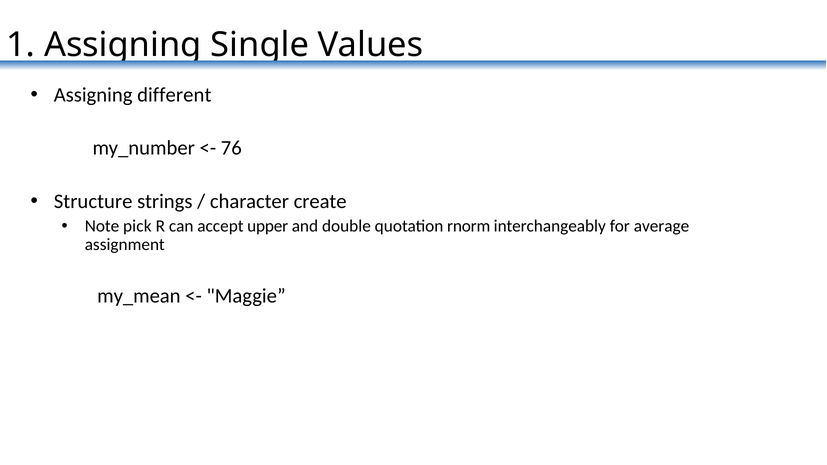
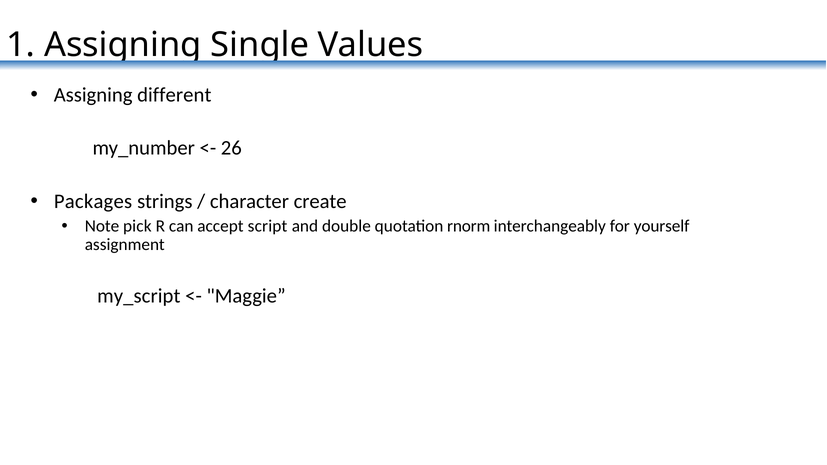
76: 76 -> 26
Structure: Structure -> Packages
upper: upper -> script
average: average -> yourself
my_mean: my_mean -> my_script
